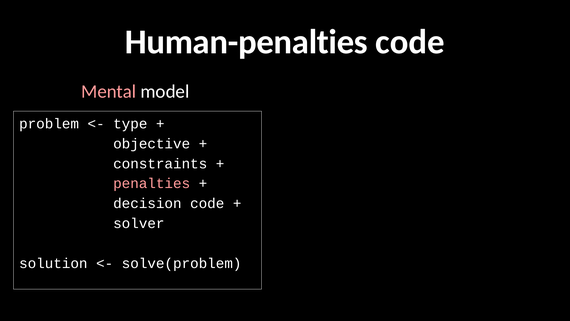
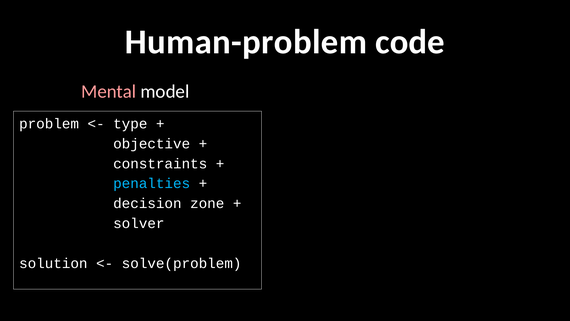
Human-penalties: Human-penalties -> Human-problem
penalties colour: pink -> light blue
decision code: code -> zone
